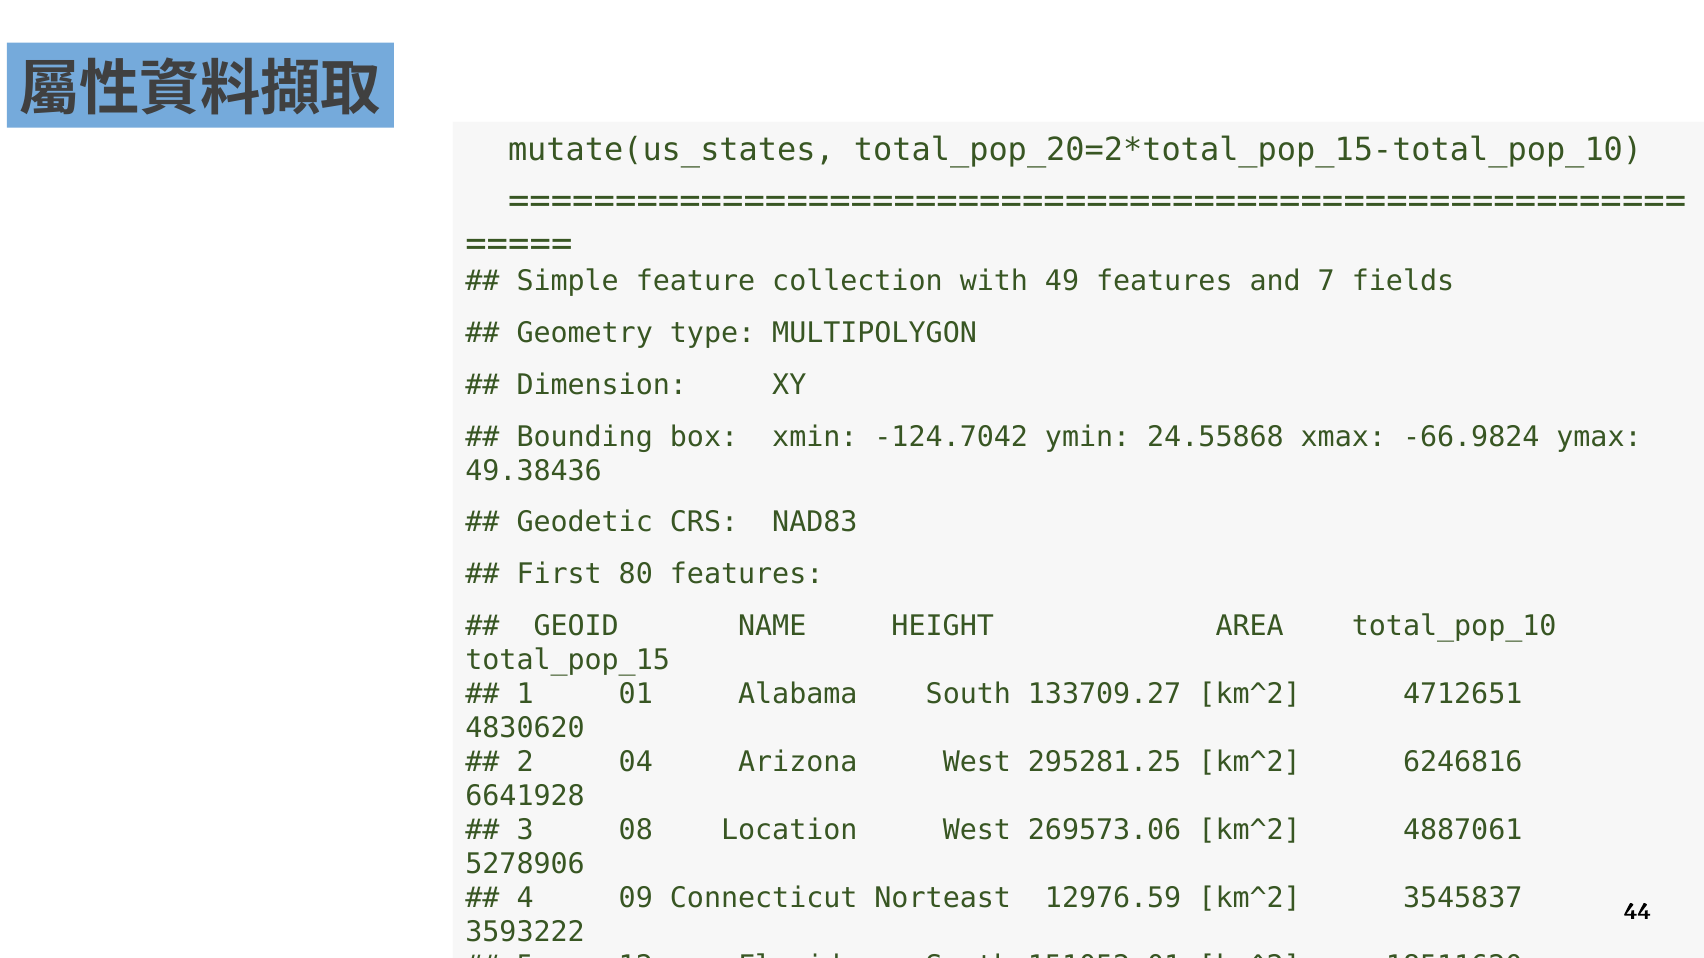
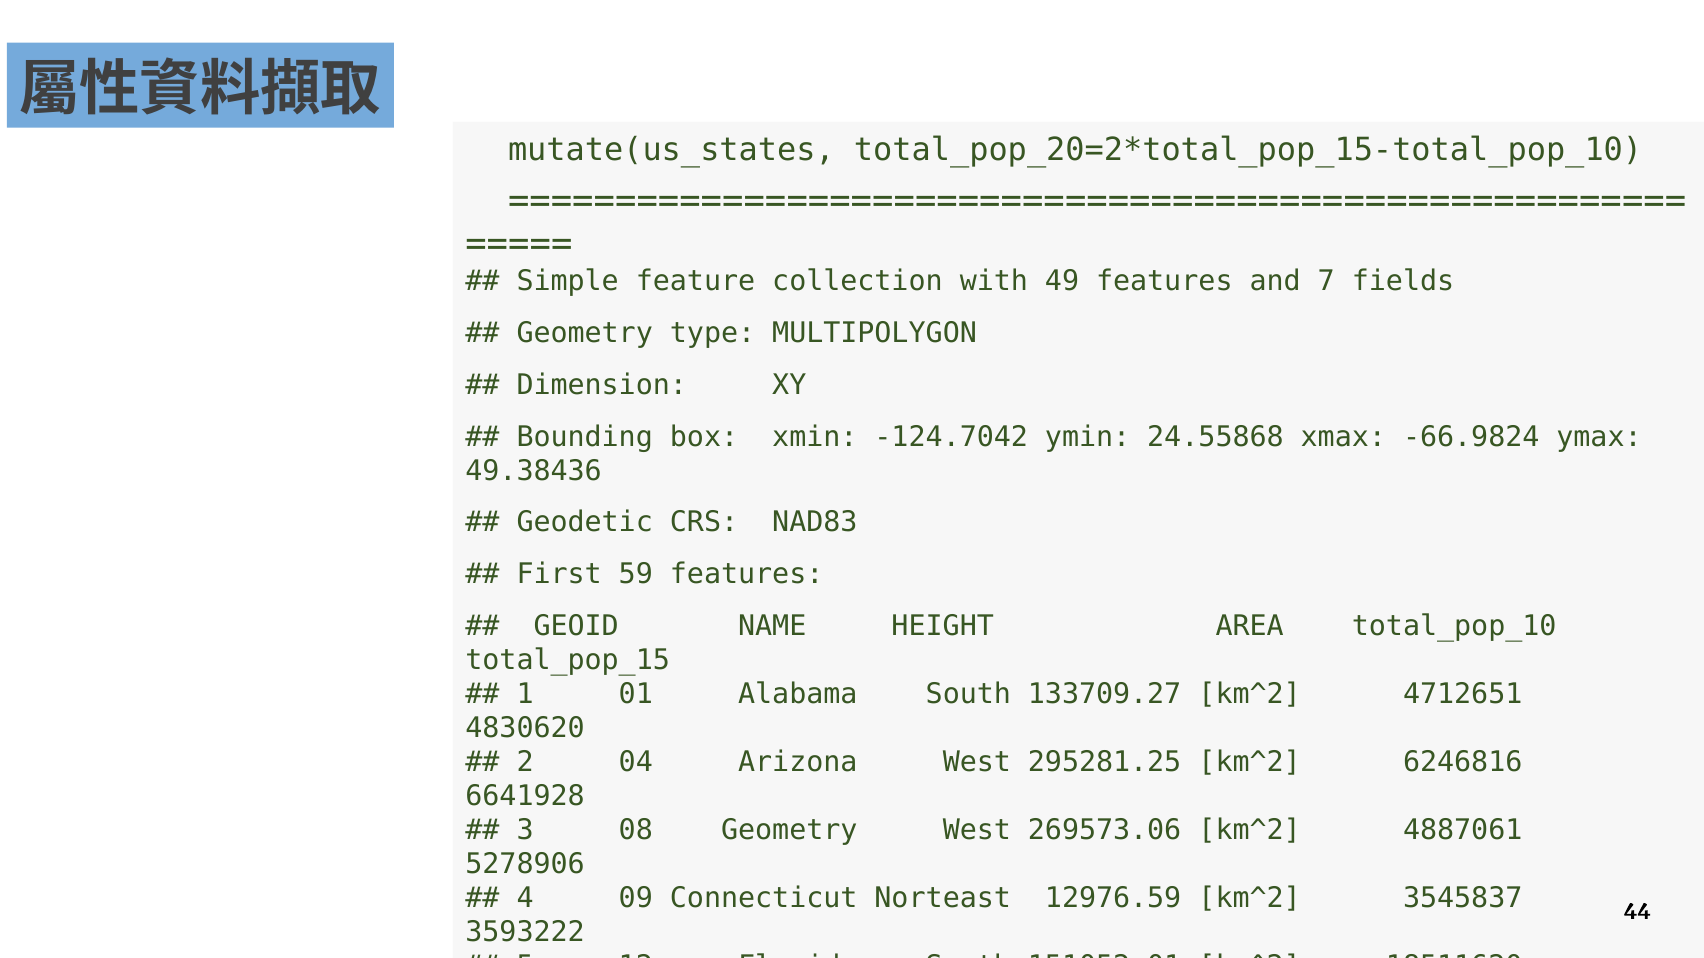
80: 80 -> 59
08 Location: Location -> Geometry
